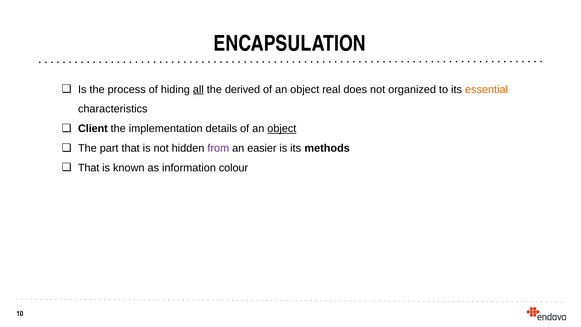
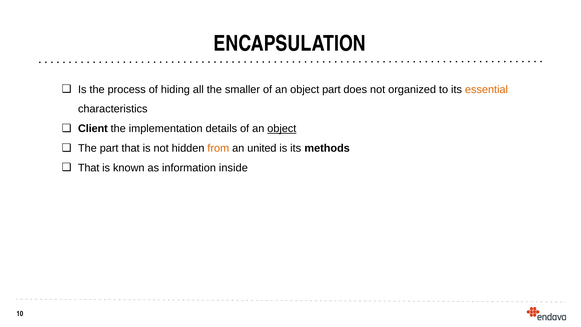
all underline: present -> none
derived: derived -> smaller
object real: real -> part
from colour: purple -> orange
easier: easier -> united
colour: colour -> inside
